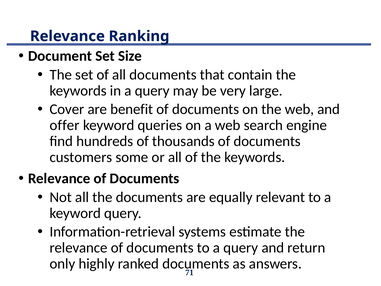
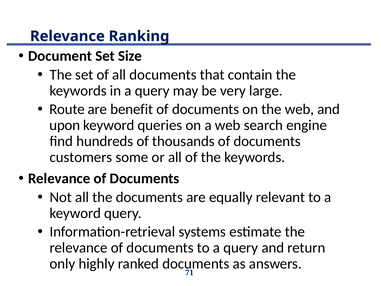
Cover: Cover -> Route
offer: offer -> upon
